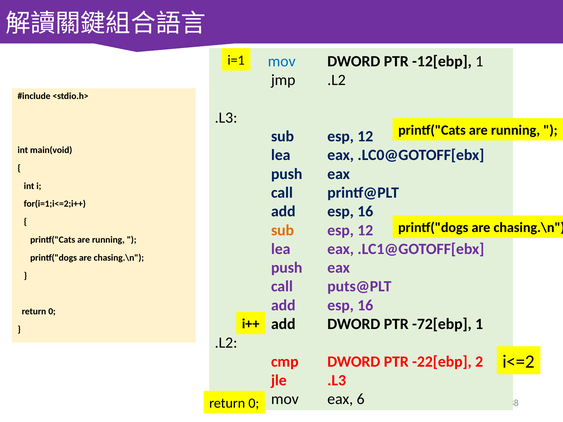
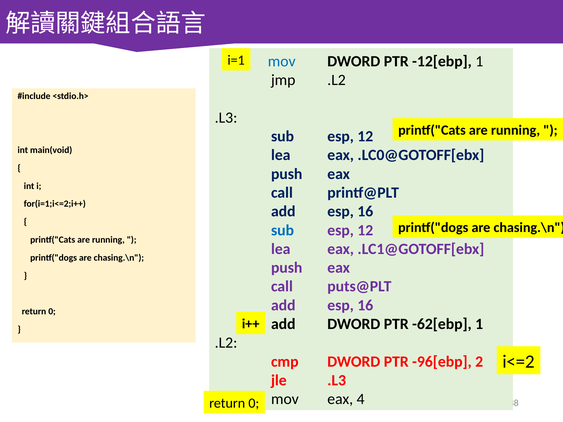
sub at (283, 230) colour: orange -> blue
-72[ebp: -72[ebp -> -62[ebp
-22[ebp: -22[ebp -> -96[ebp
6: 6 -> 4
